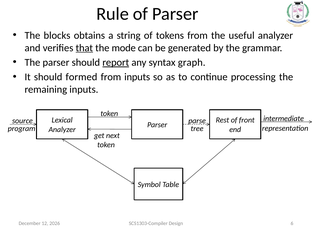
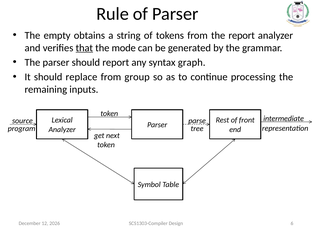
blocks: blocks -> empty
the useful: useful -> report
report at (116, 62) underline: present -> none
formed: formed -> replace
from inputs: inputs -> group
